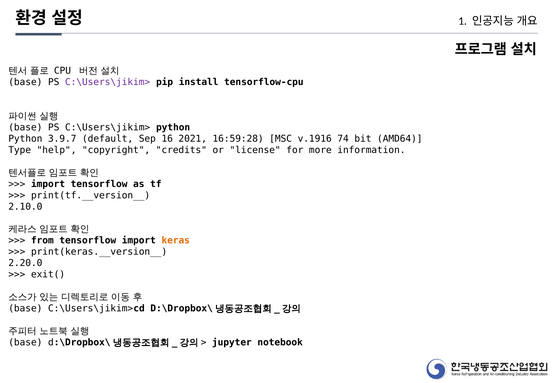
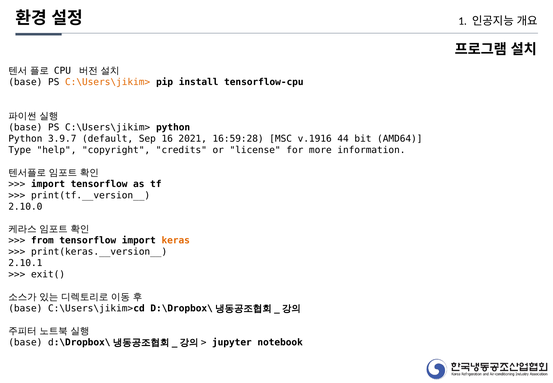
C:\Users\jikim> at (108, 82) colour: purple -> orange
74: 74 -> 44
2.20.0: 2.20.0 -> 2.10.1
